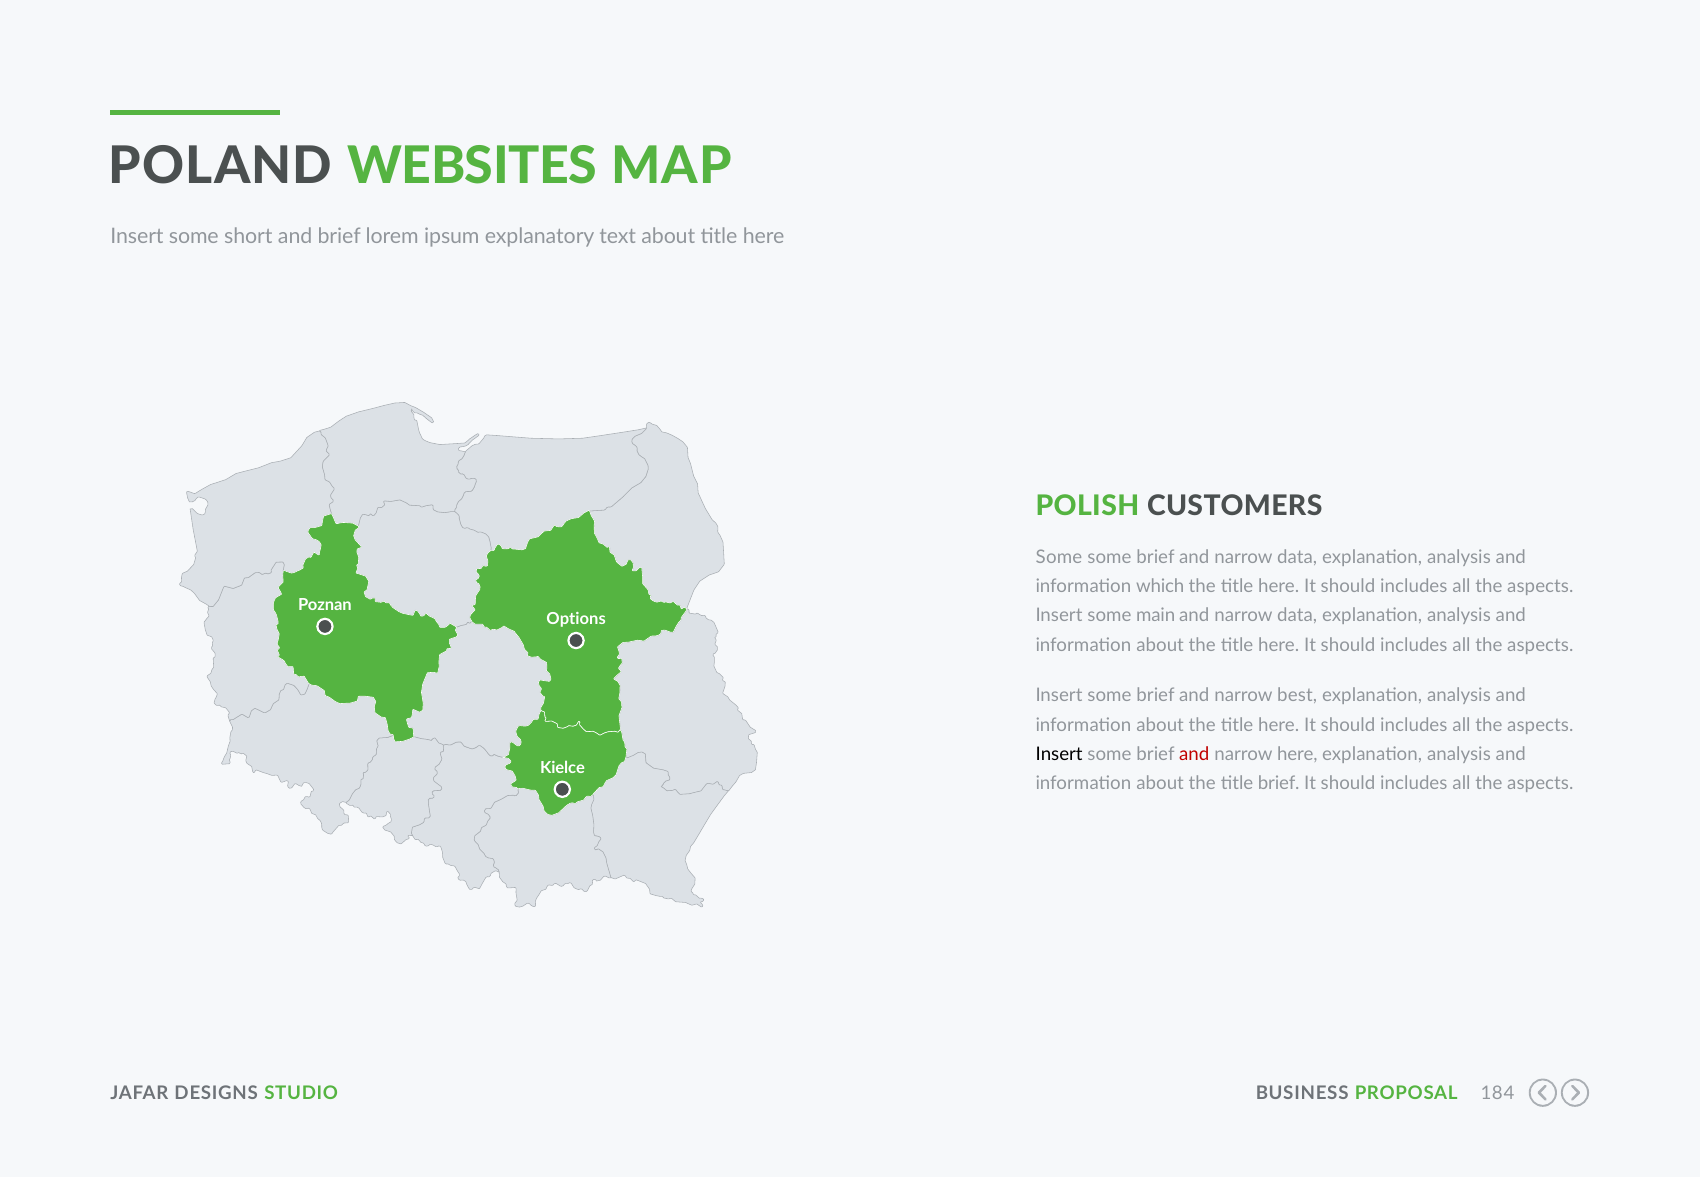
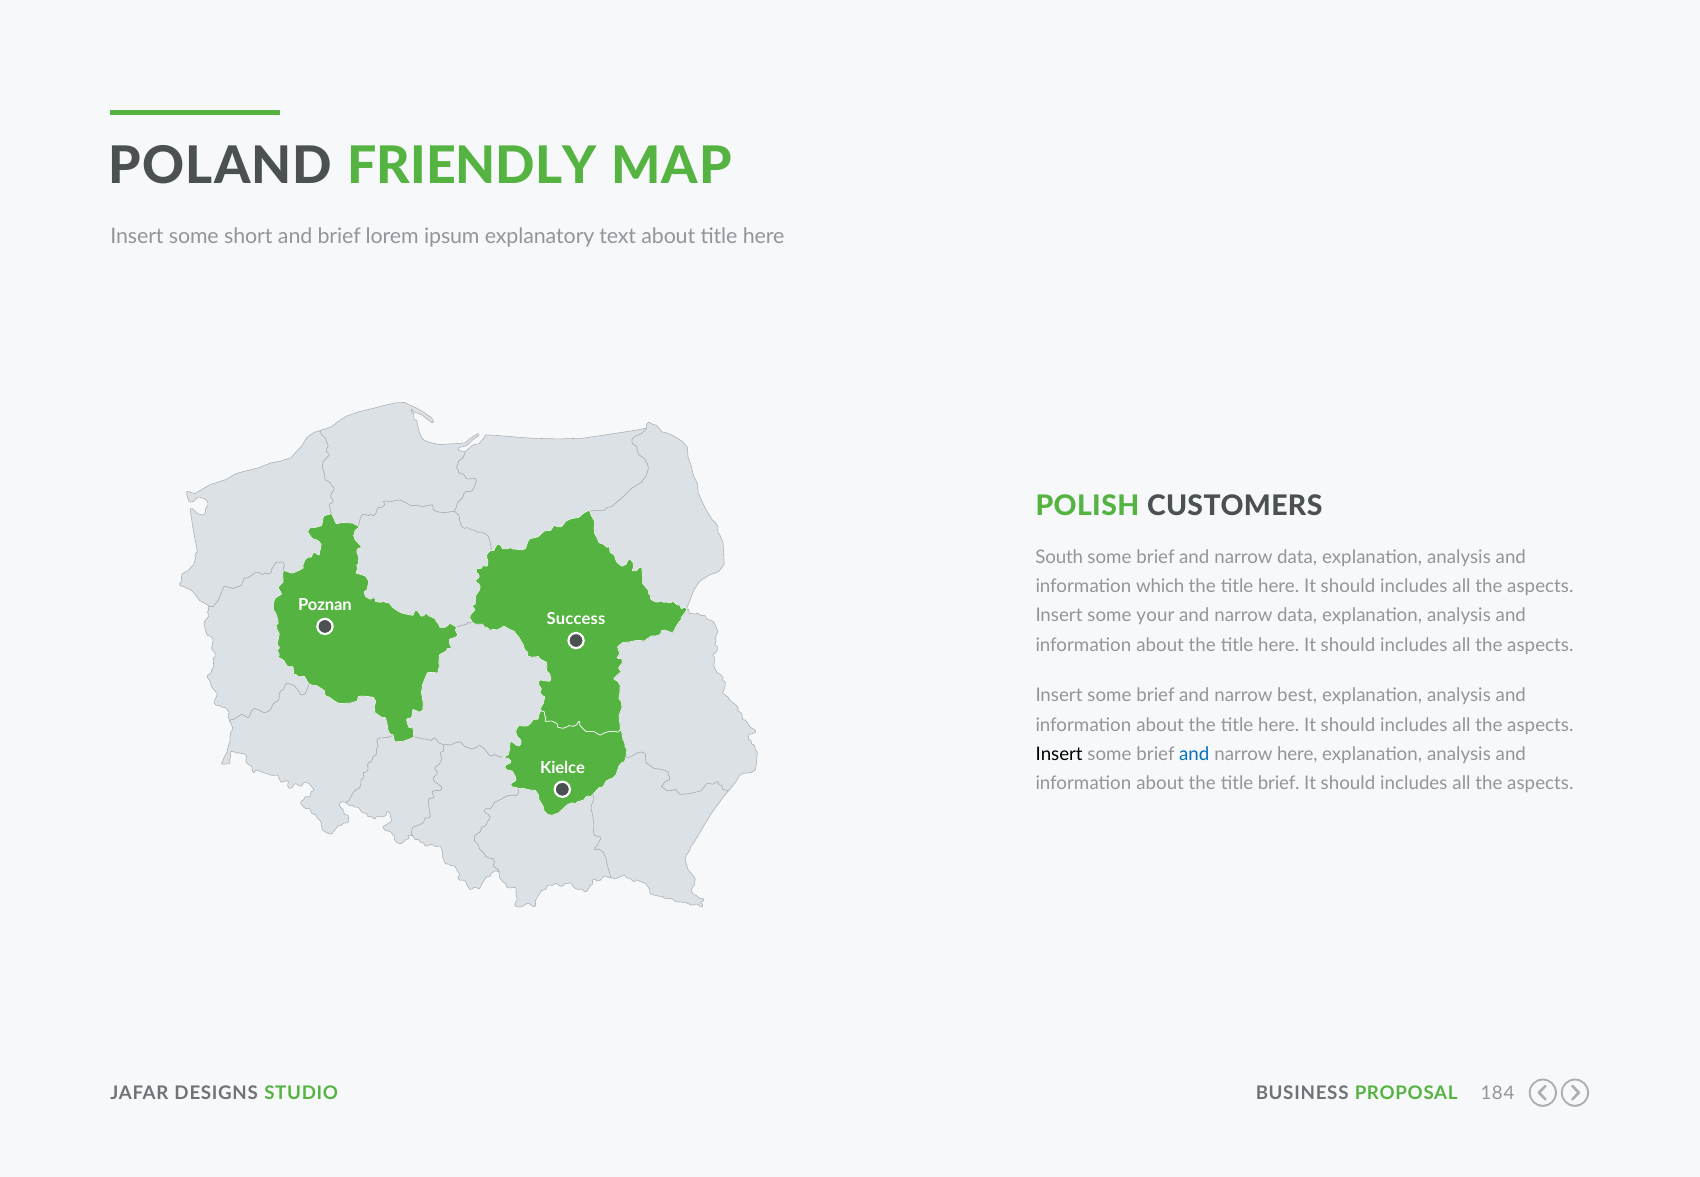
WEBSITES: WEBSITES -> FRIENDLY
Some at (1059, 557): Some -> South
main: main -> your
Options: Options -> Success
and at (1194, 754) colour: red -> blue
